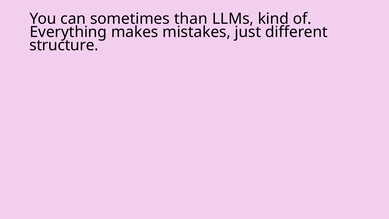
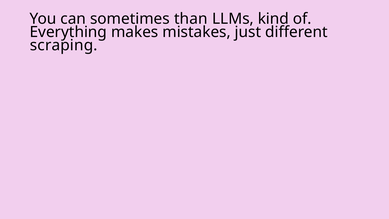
structure: structure -> scraping
